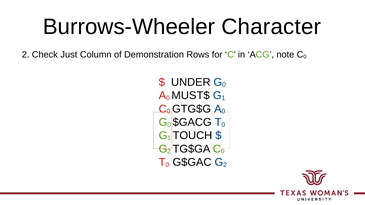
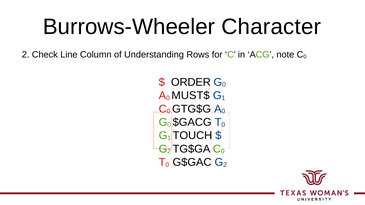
Just: Just -> Line
Demonstration: Demonstration -> Understanding
UNDER: UNDER -> ORDER
